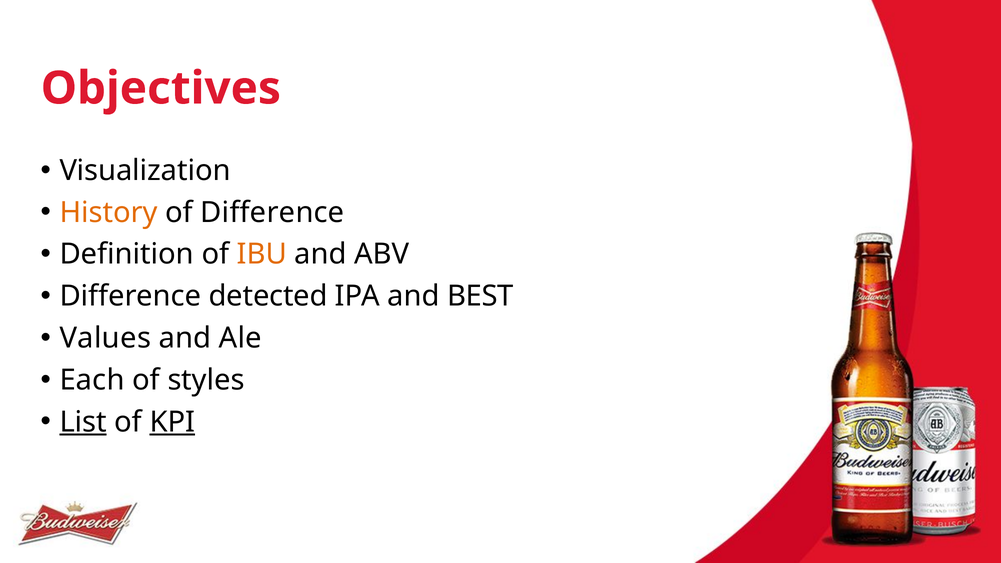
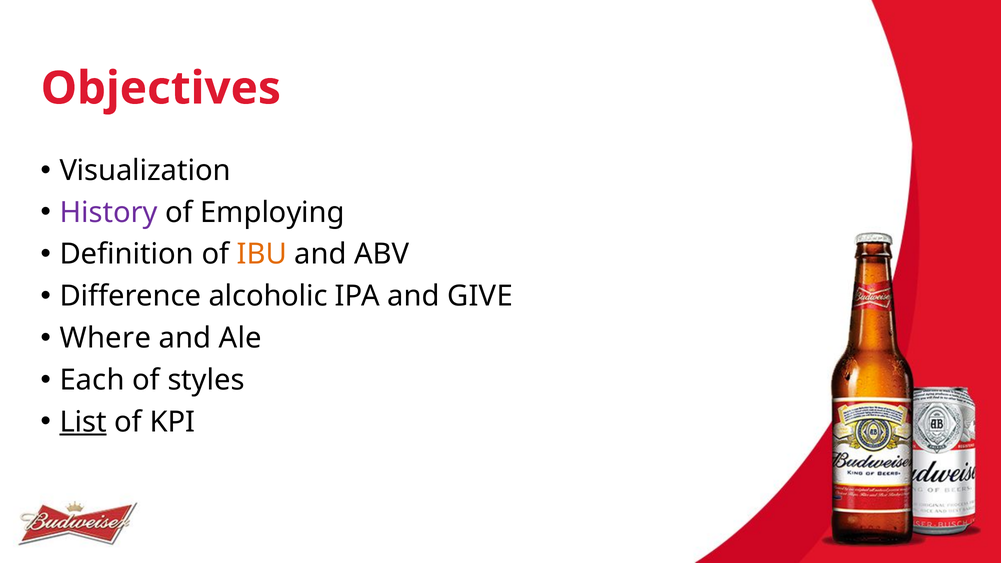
History colour: orange -> purple
of Difference: Difference -> Employing
detected: detected -> alcoholic
BEST: BEST -> GIVE
Values: Values -> Where
KPI underline: present -> none
